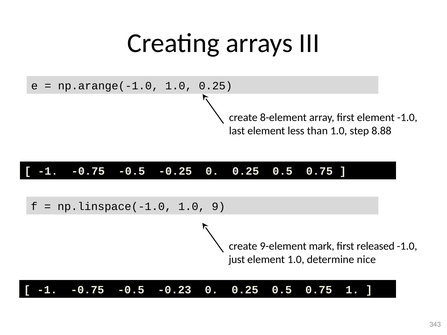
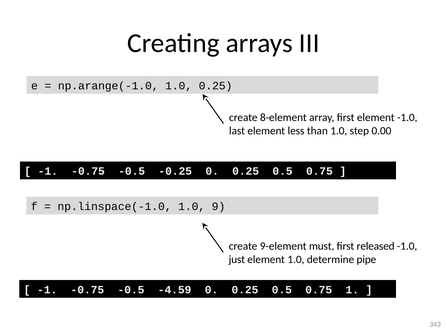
8.88: 8.88 -> 0.00
mark: mark -> must
nice: nice -> pipe
-0.23: -0.23 -> -4.59
